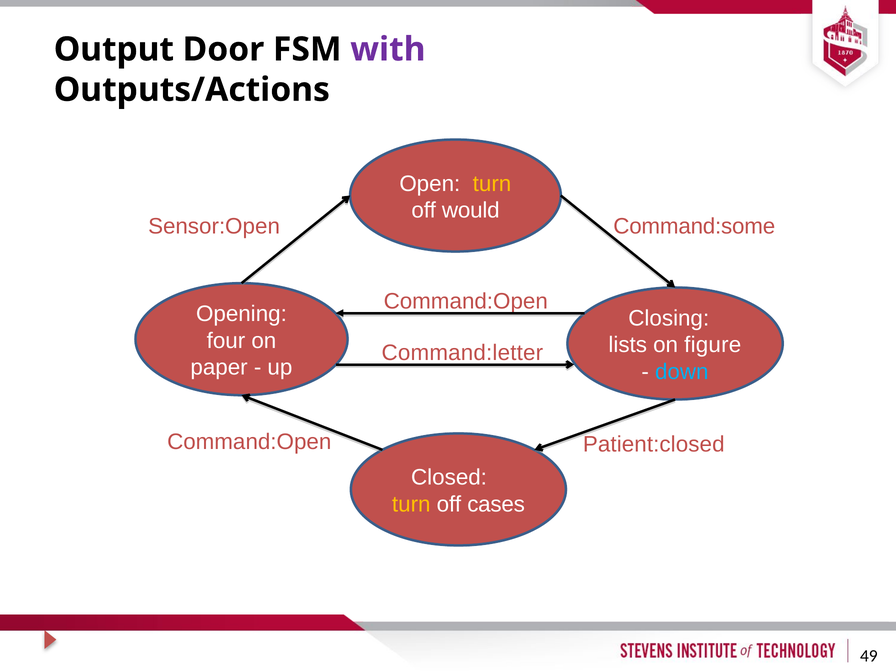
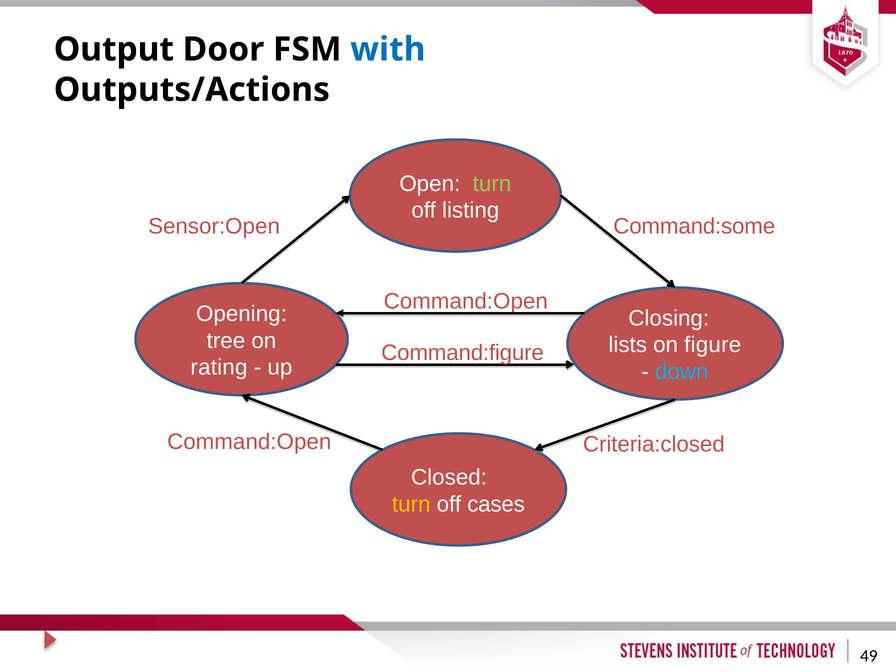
with colour: purple -> blue
turn at (492, 184) colour: yellow -> light green
would: would -> listing
four: four -> tree
Command:letter: Command:letter -> Command:figure
paper: paper -> rating
Patient:closed: Patient:closed -> Criteria:closed
